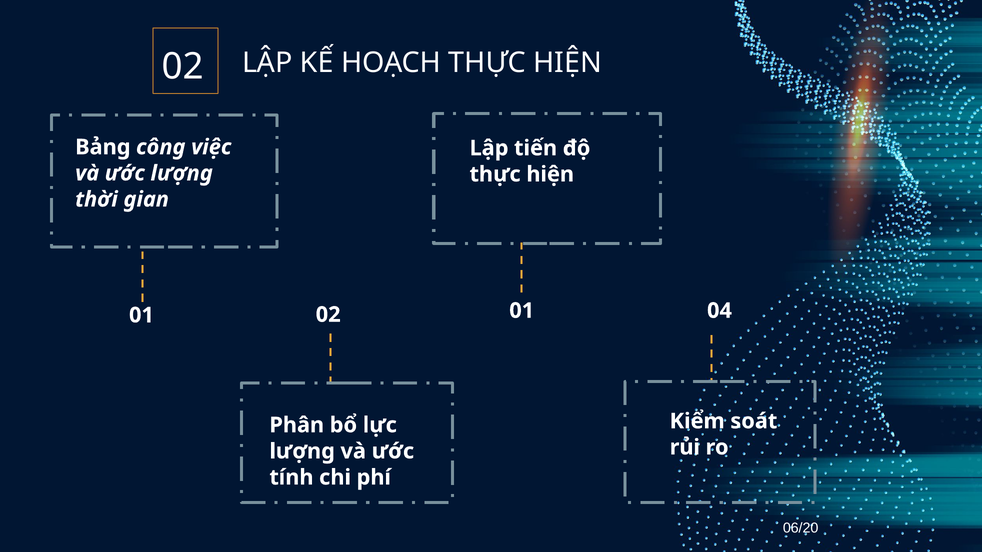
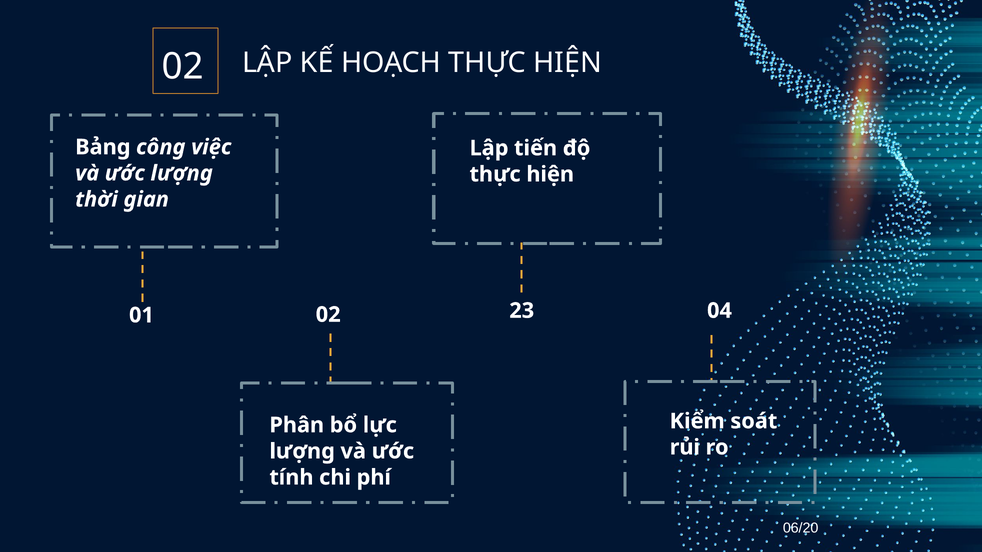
02 01: 01 -> 23
